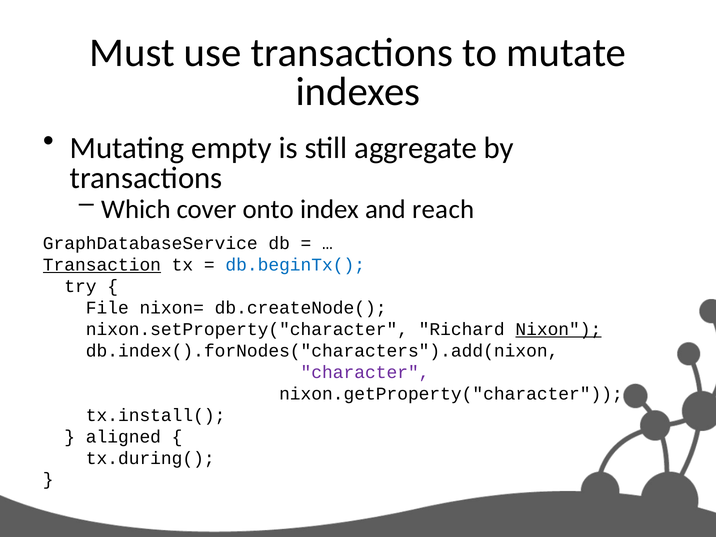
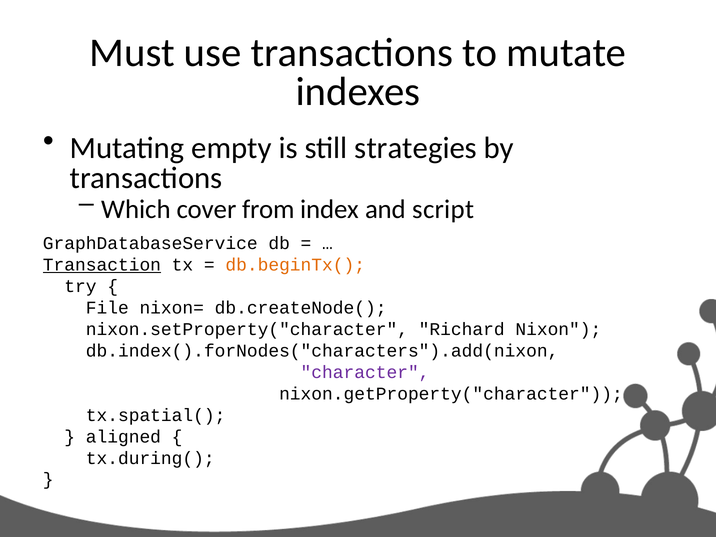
aggregate: aggregate -> strategies
onto: onto -> from
reach: reach -> script
db.beginTx( colour: blue -> orange
Nixon underline: present -> none
tx.install(: tx.install( -> tx.spatial(
